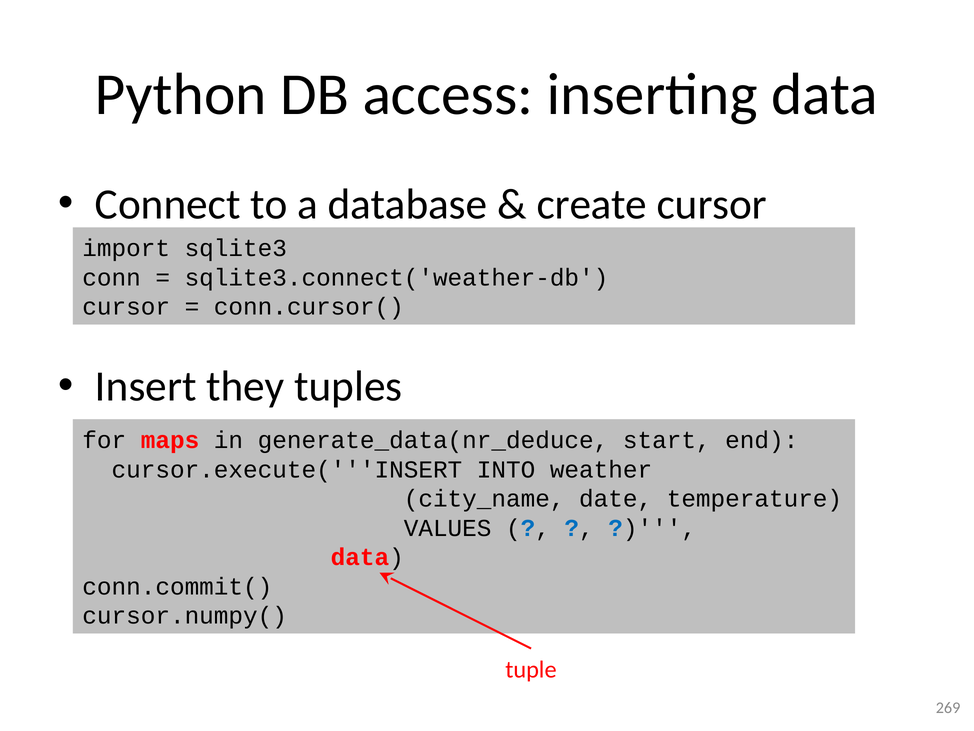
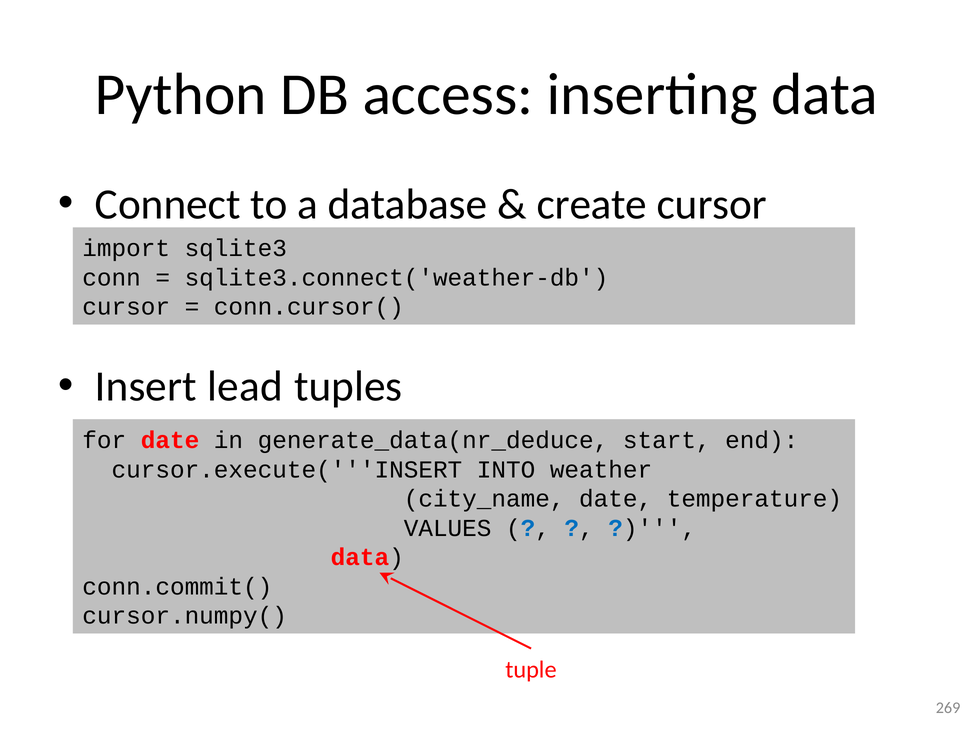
they: they -> lead
for maps: maps -> date
